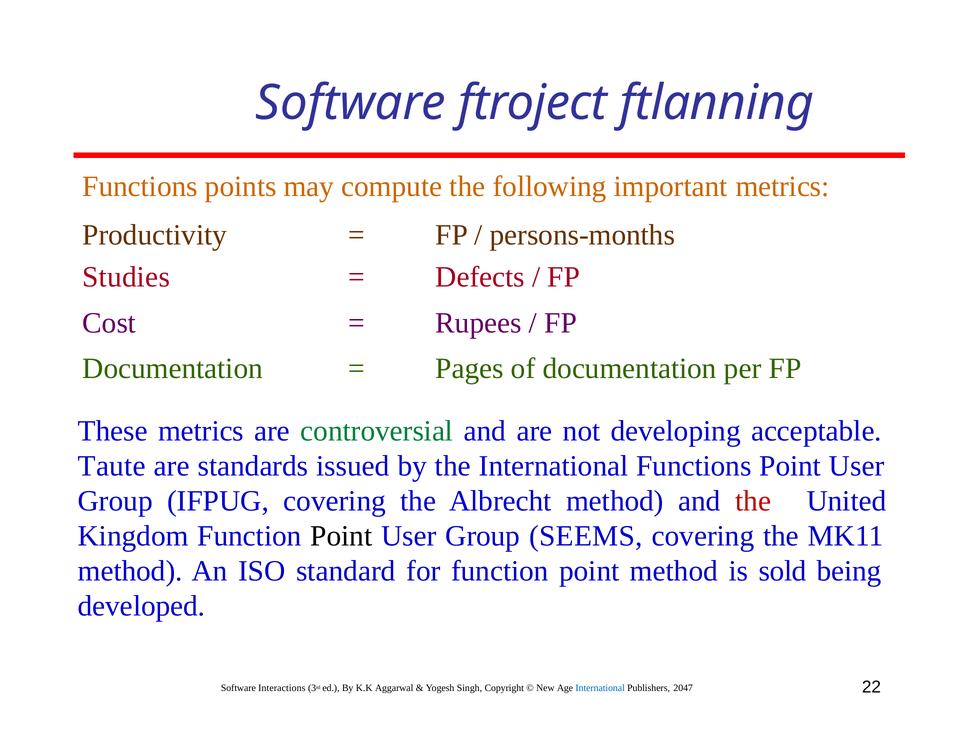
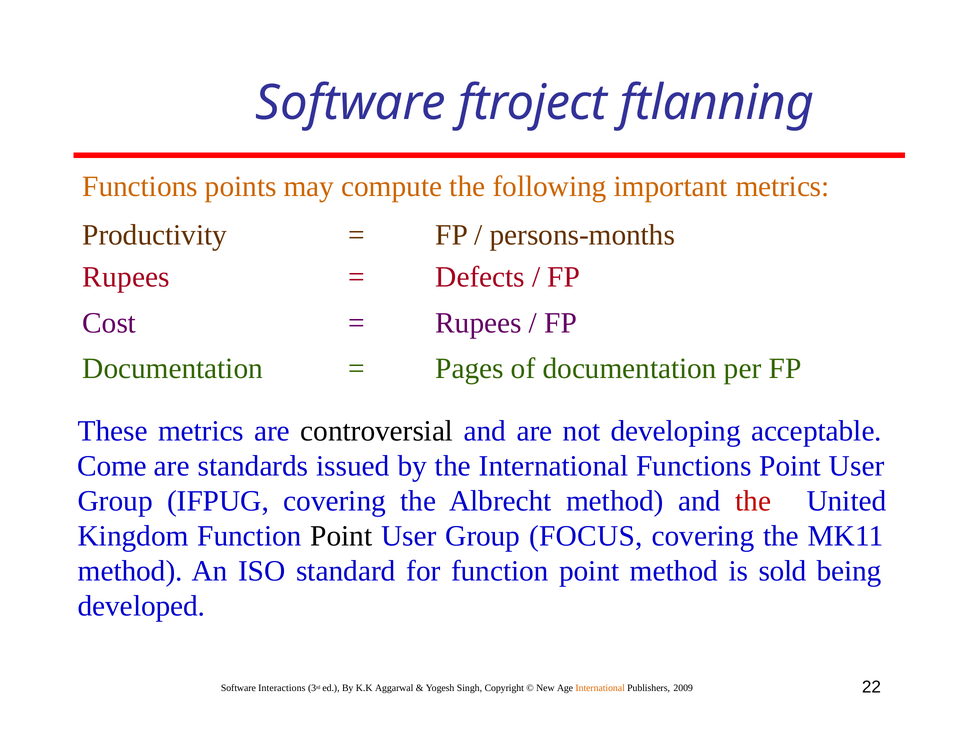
Studies at (126, 277): Studies -> Rupees
controversial colour: green -> black
Taute: Taute -> Come
SEEMS: SEEMS -> FOCUS
International at (600, 687) colour: blue -> orange
2047: 2047 -> 2009
